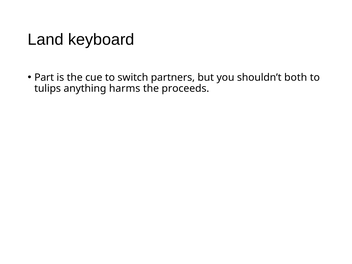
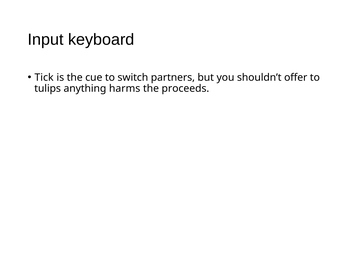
Land: Land -> Input
Part: Part -> Tick
both: both -> offer
